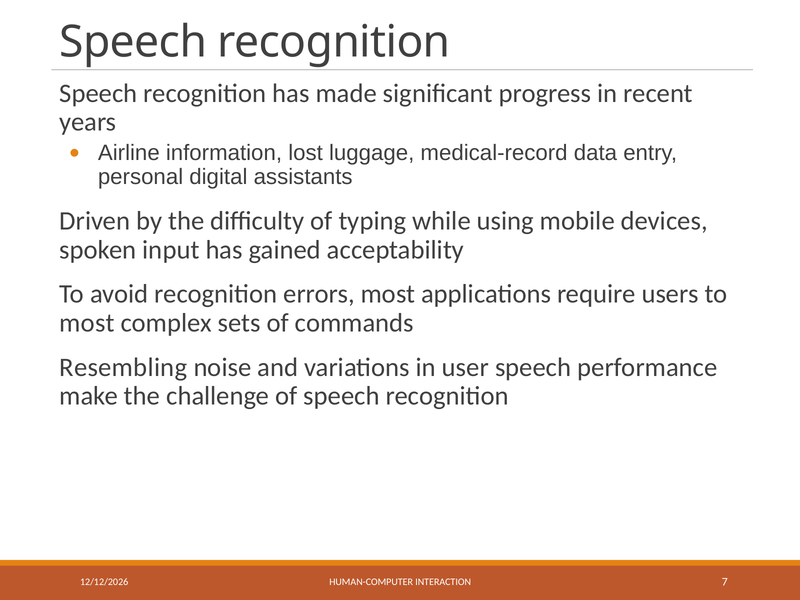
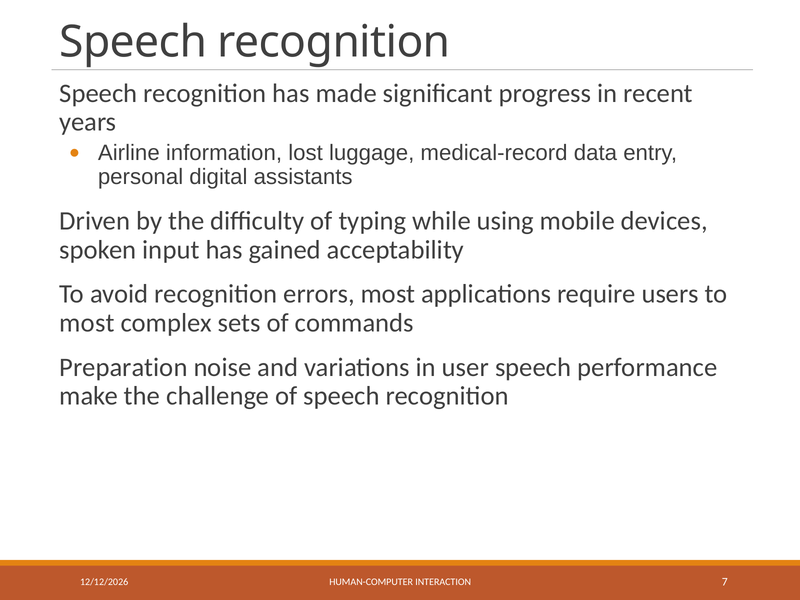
Resembling: Resembling -> Preparation
